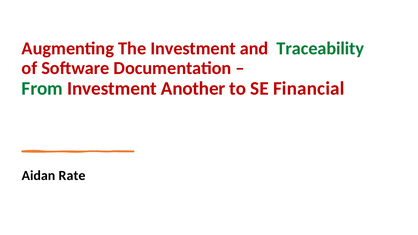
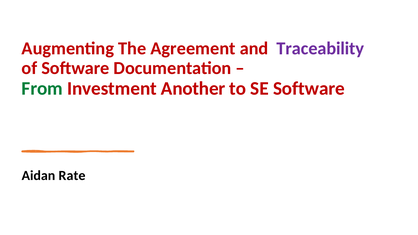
The Investment: Investment -> Agreement
Traceability colour: green -> purple
SE Financial: Financial -> Software
